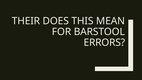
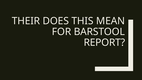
ERRORS: ERRORS -> REPORT
